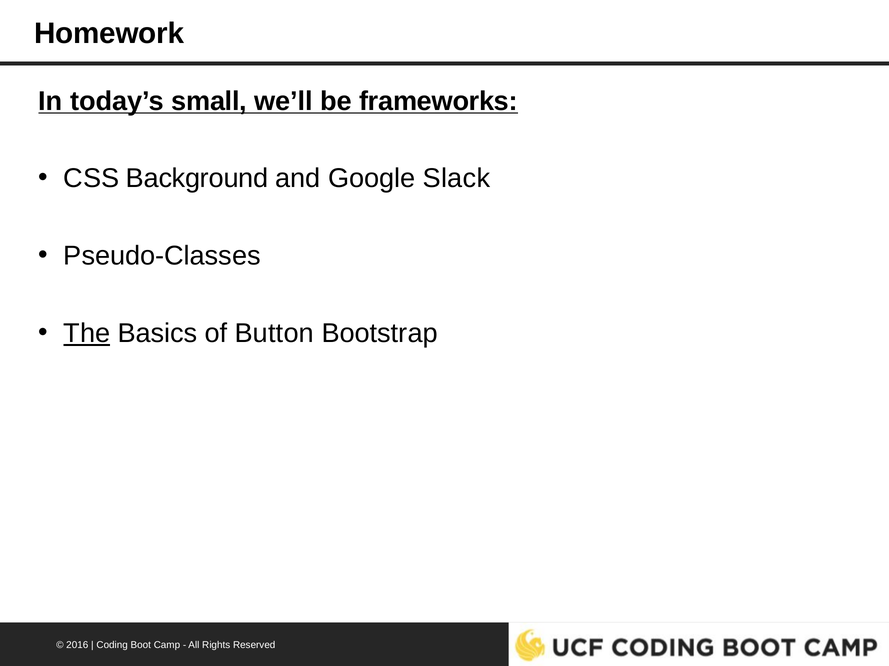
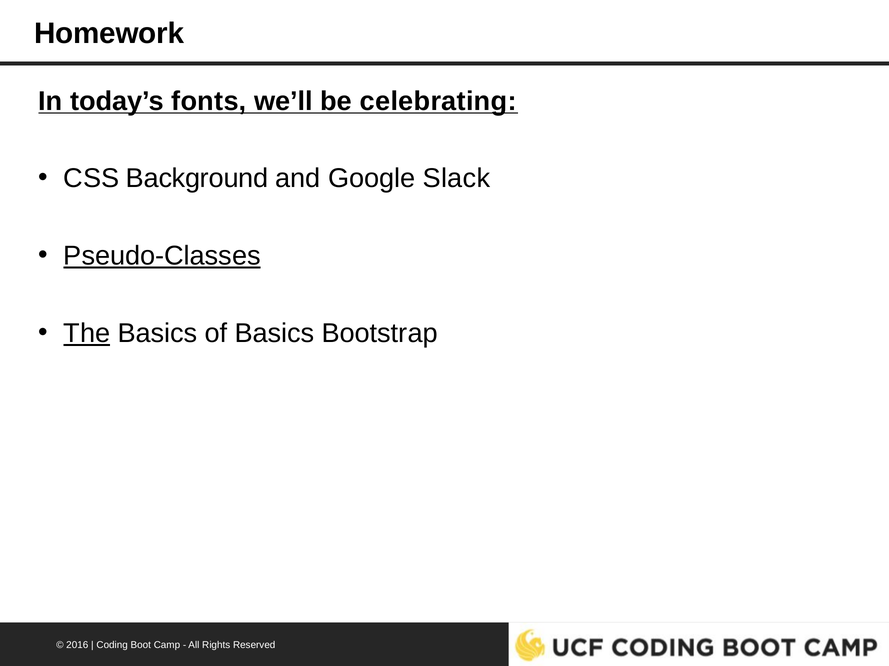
small: small -> fonts
frameworks: frameworks -> celebrating
Pseudo-Classes underline: none -> present
of Button: Button -> Basics
